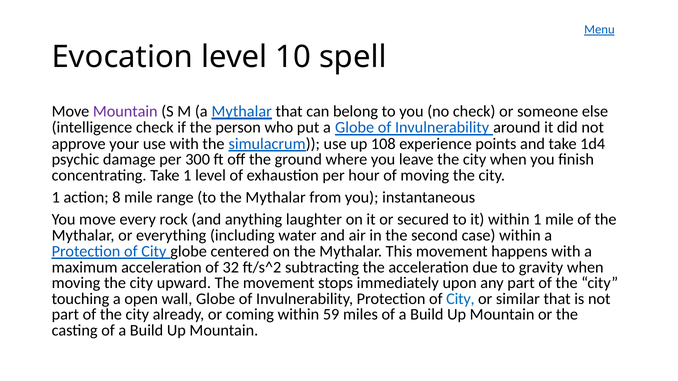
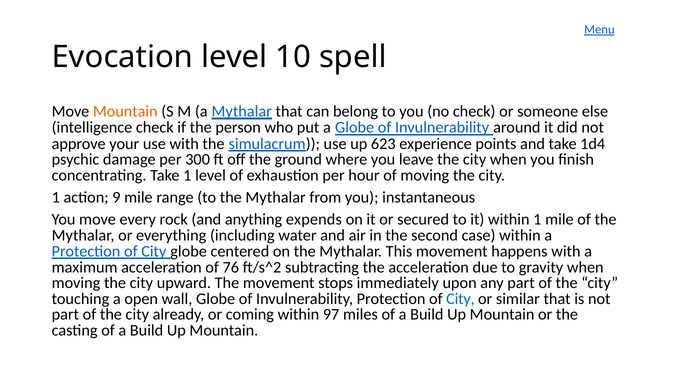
Mountain at (125, 112) colour: purple -> orange
108: 108 -> 623
8: 8 -> 9
laughter: laughter -> expends
32: 32 -> 76
59: 59 -> 97
